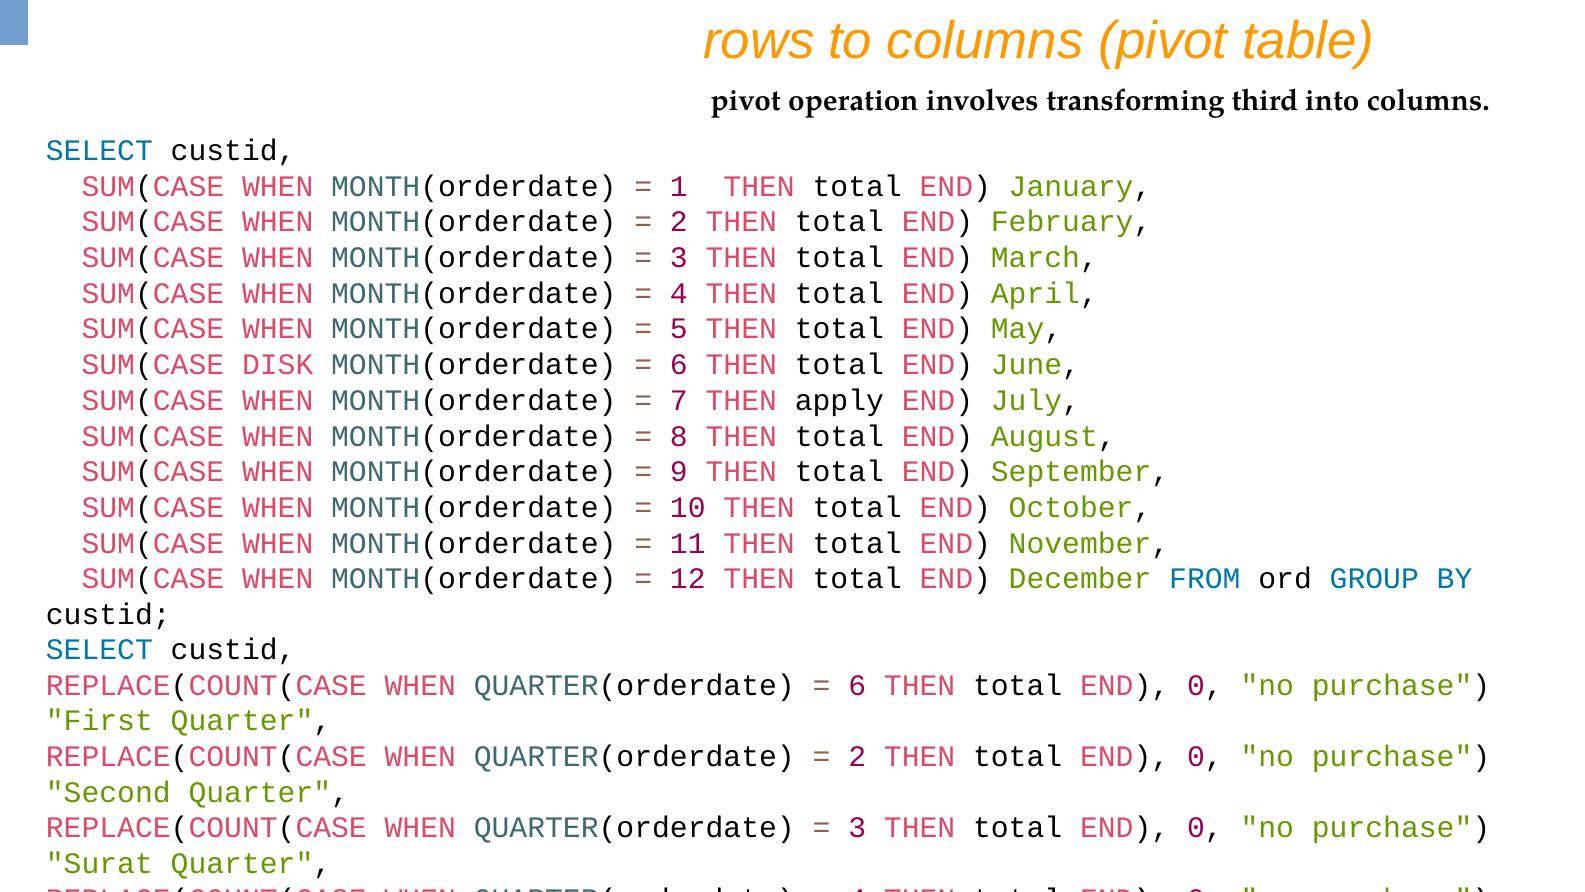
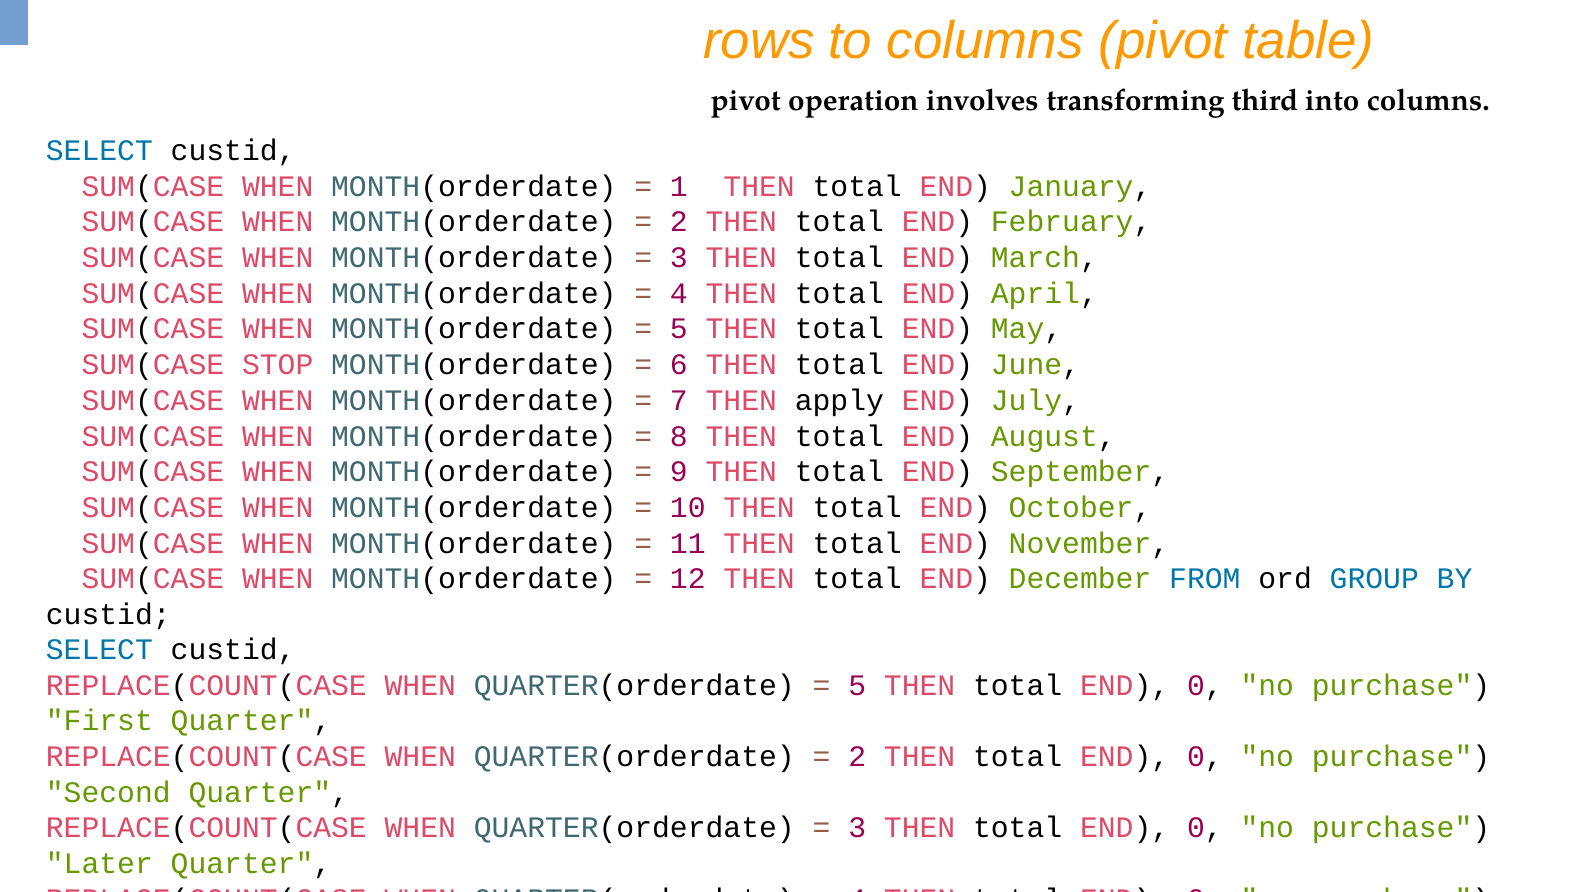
DISK: DISK -> STOP
6 at (857, 685): 6 -> 5
Surat: Surat -> Later
